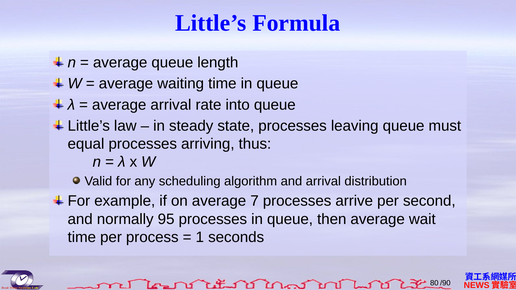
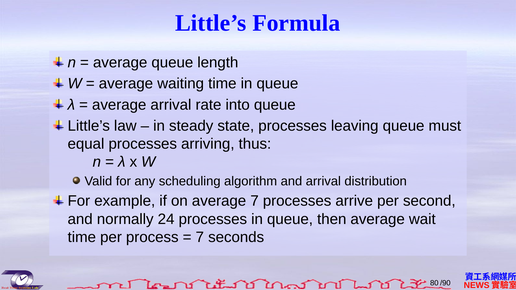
95: 95 -> 24
1 at (200, 237): 1 -> 7
